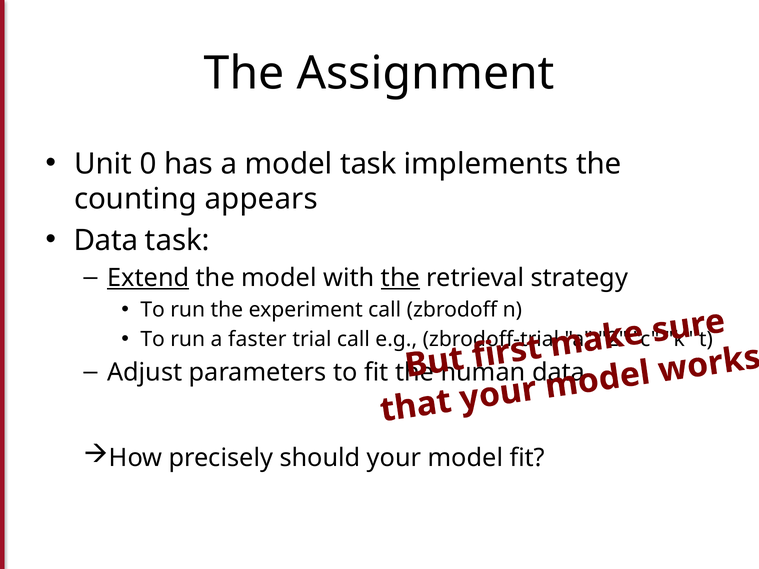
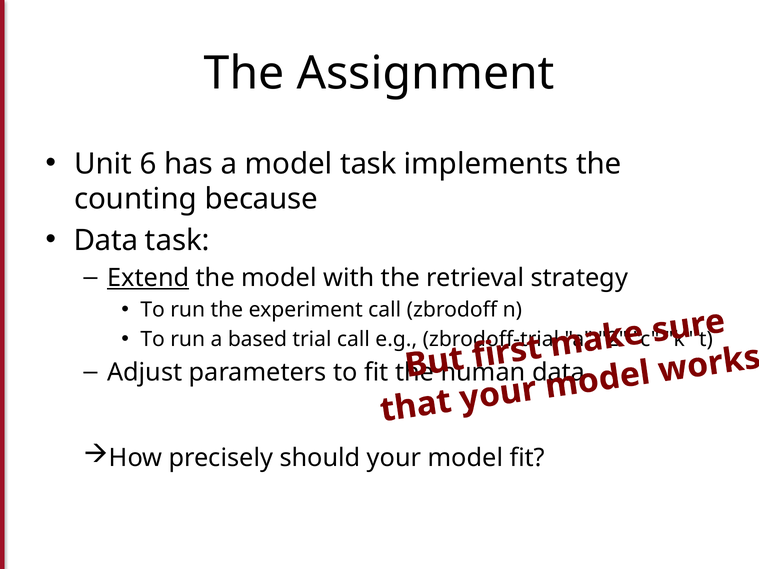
0: 0 -> 6
appears: appears -> because
the at (400, 278) underline: present -> none
faster: faster -> based
